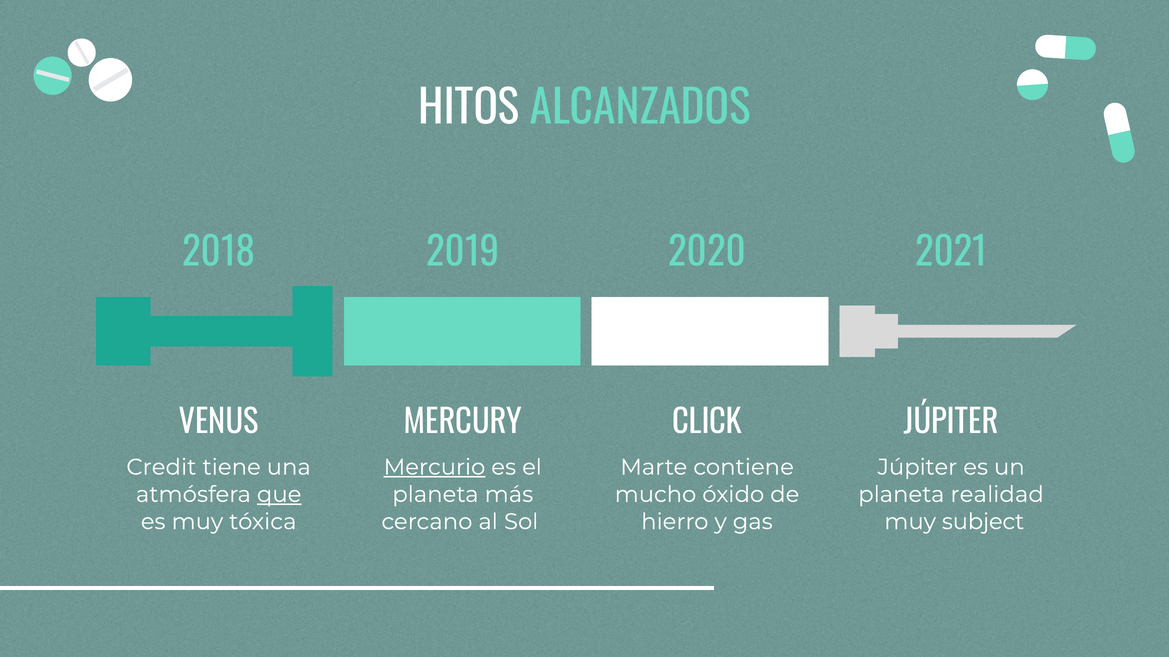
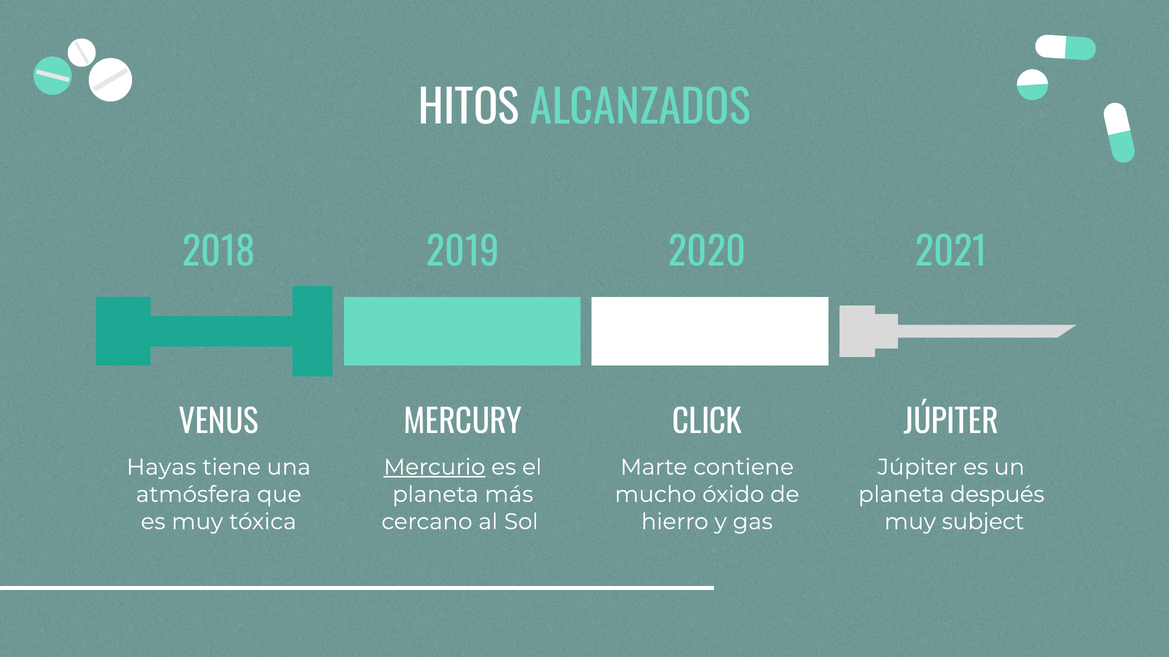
Credit: Credit -> Hayas
que underline: present -> none
realidad: realidad -> después
